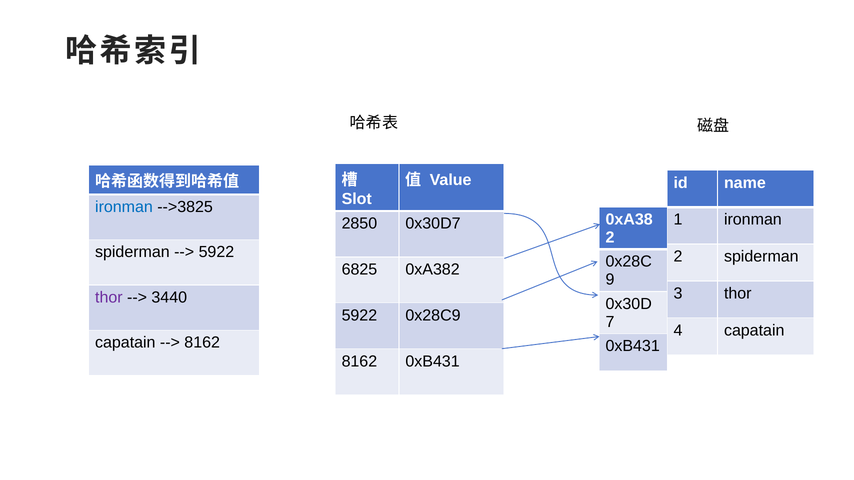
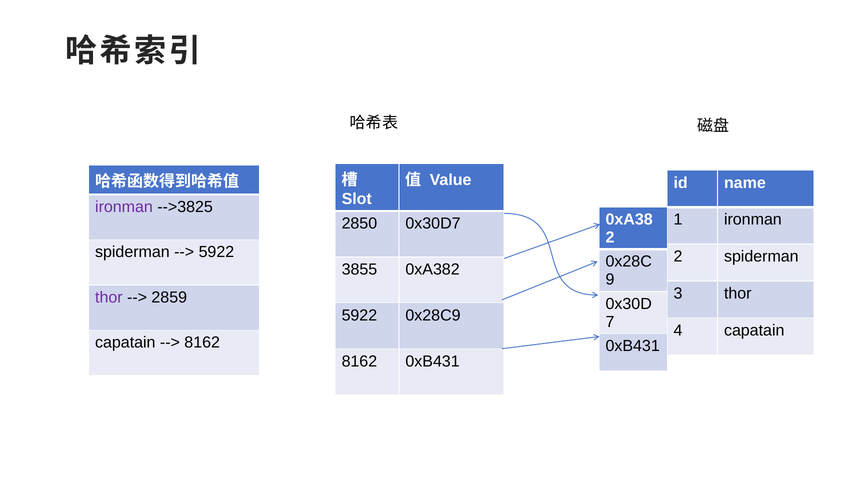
ironman at (124, 207) colour: blue -> purple
6825: 6825 -> 3855
3440: 3440 -> 2859
